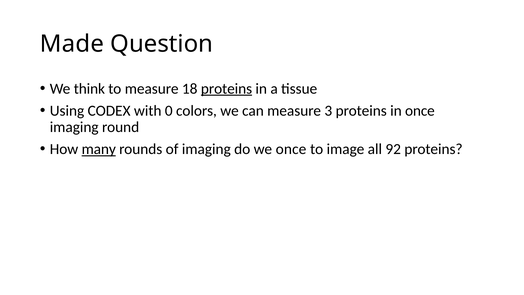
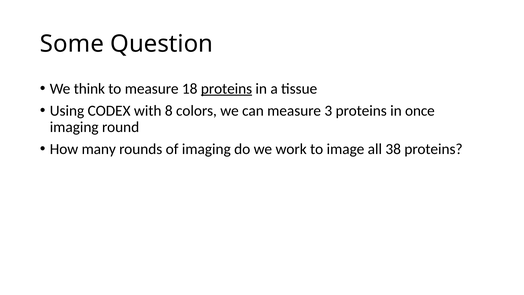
Made: Made -> Some
0: 0 -> 8
many underline: present -> none
we once: once -> work
92: 92 -> 38
